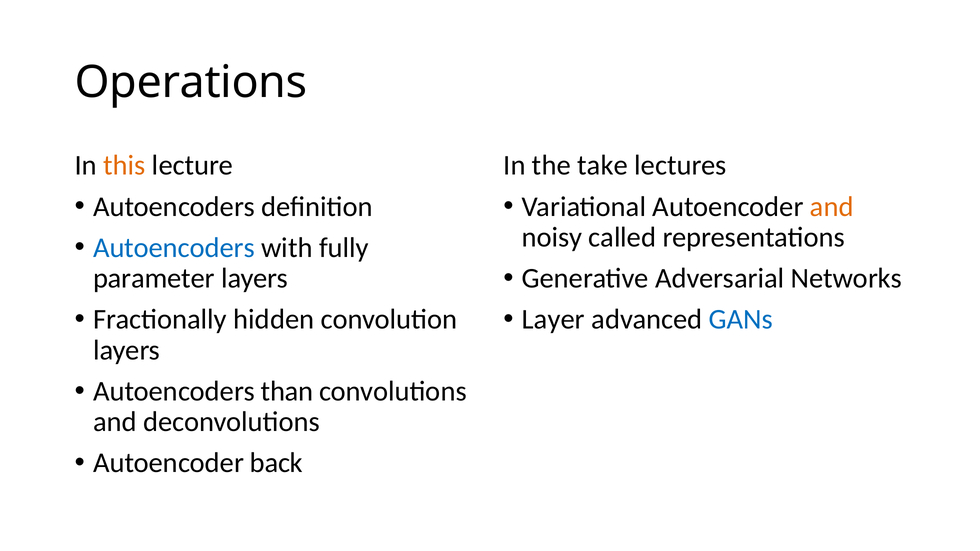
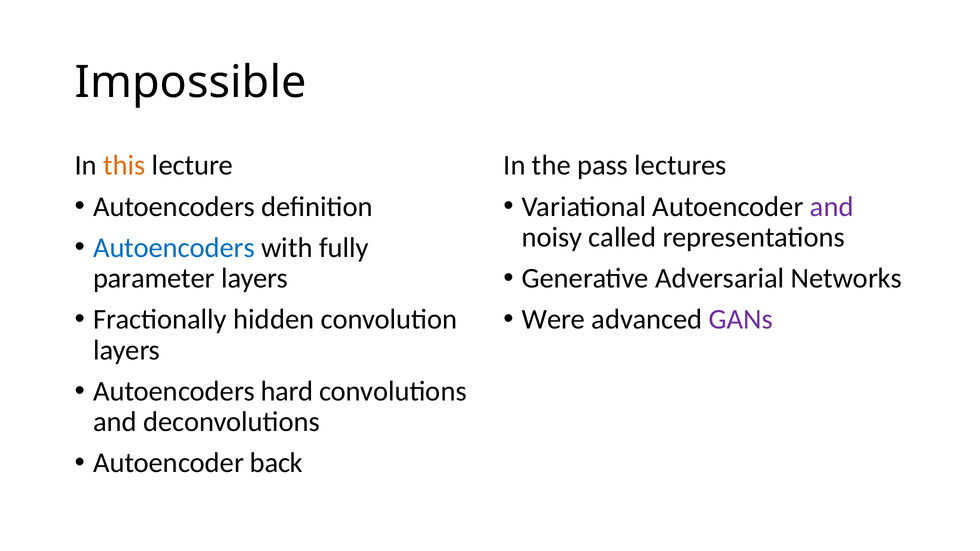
Operations: Operations -> Impossible
take: take -> pass
and at (832, 207) colour: orange -> purple
Layer: Layer -> Were
GANs colour: blue -> purple
than: than -> hard
